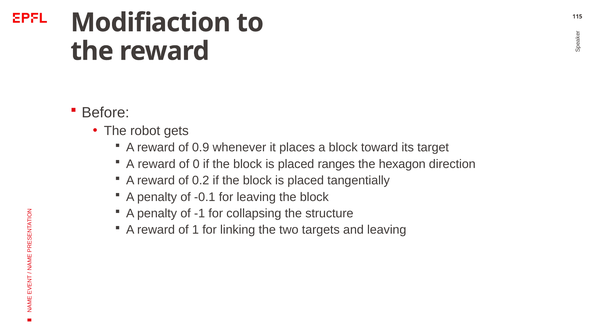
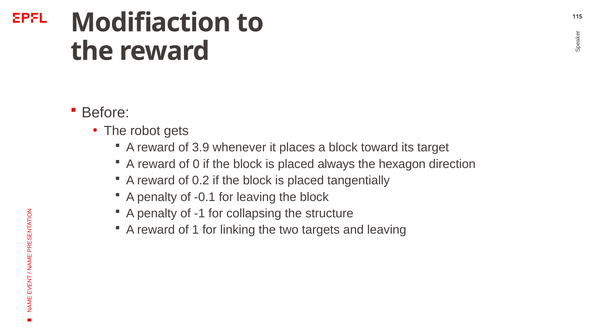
0.9: 0.9 -> 3.9
ranges: ranges -> always
